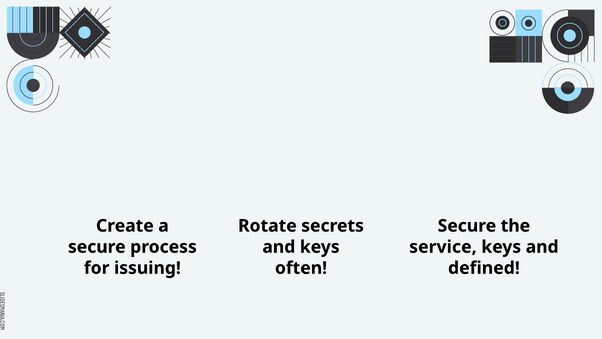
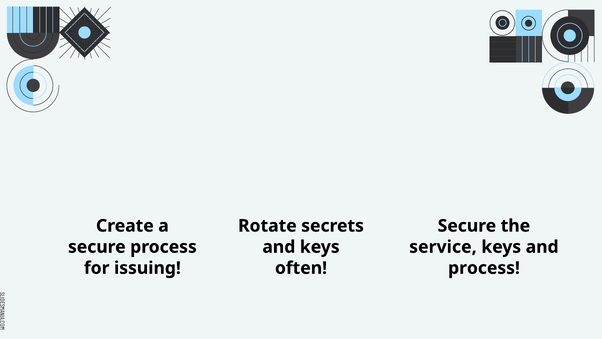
defined at (484, 268): defined -> process
